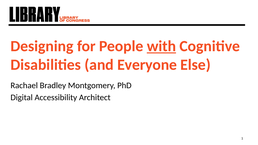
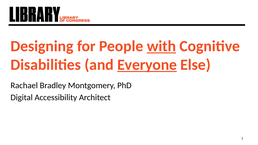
Everyone underline: none -> present
